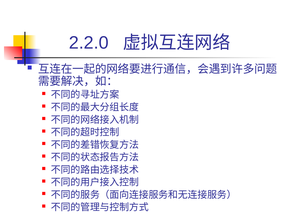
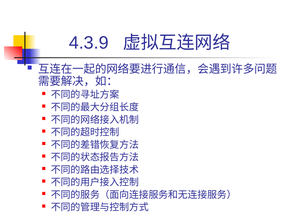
2.2.0: 2.2.0 -> 4.3.9
